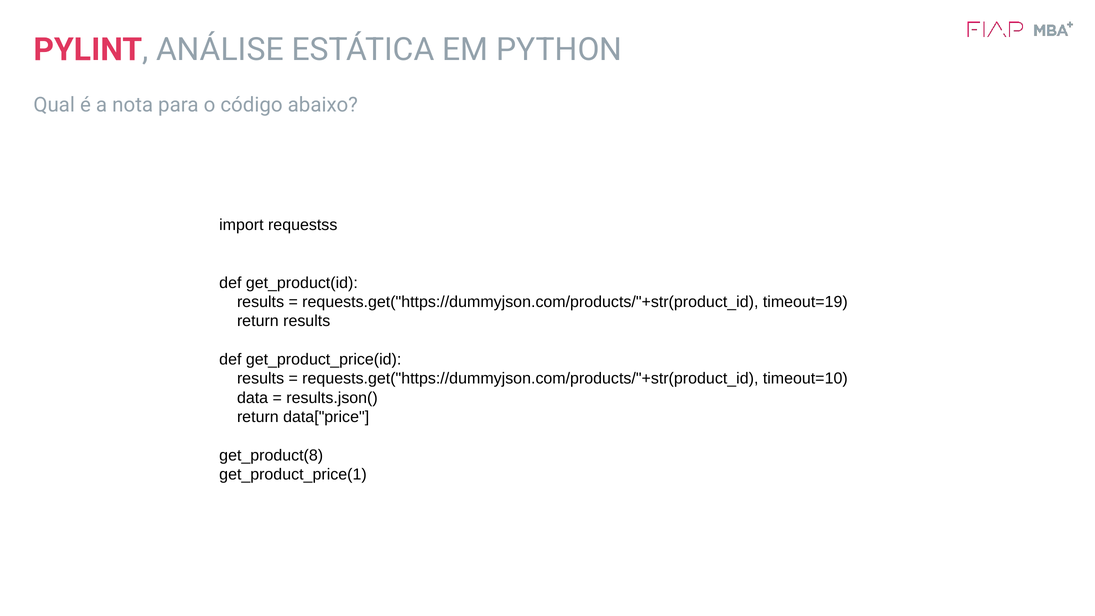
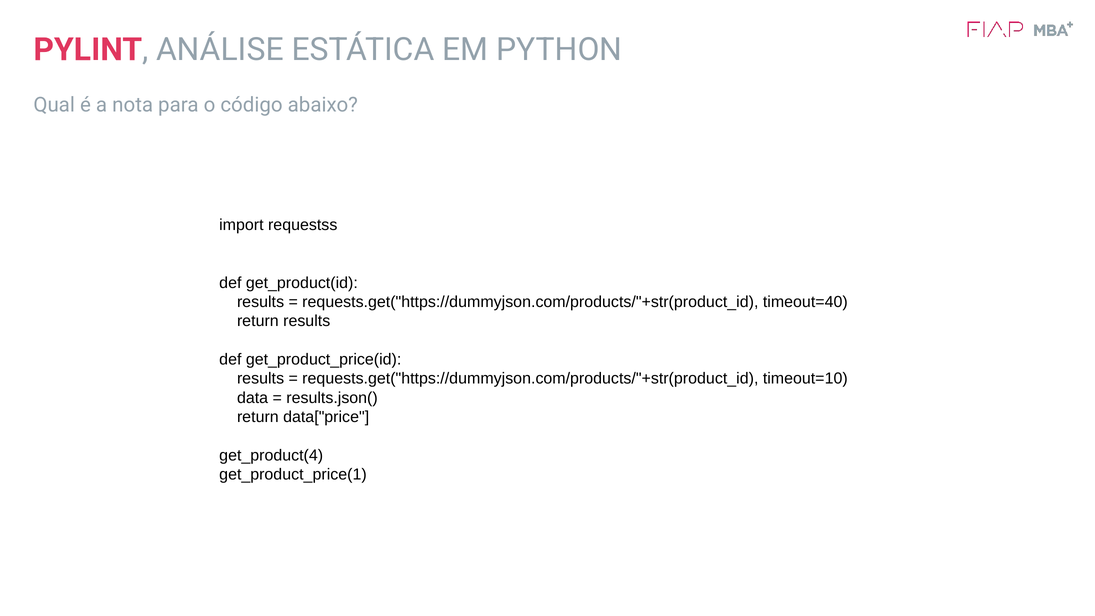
timeout=19: timeout=19 -> timeout=40
get_product(8: get_product(8 -> get_product(4
